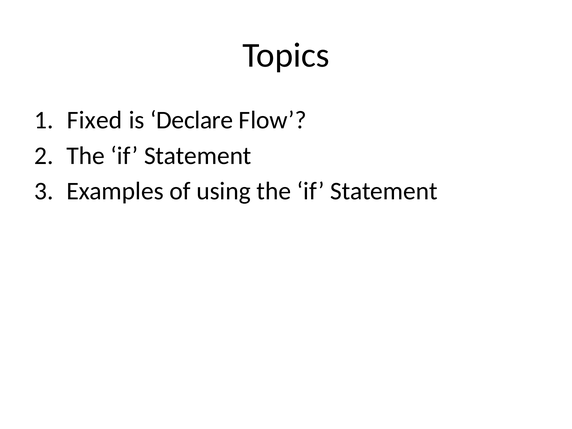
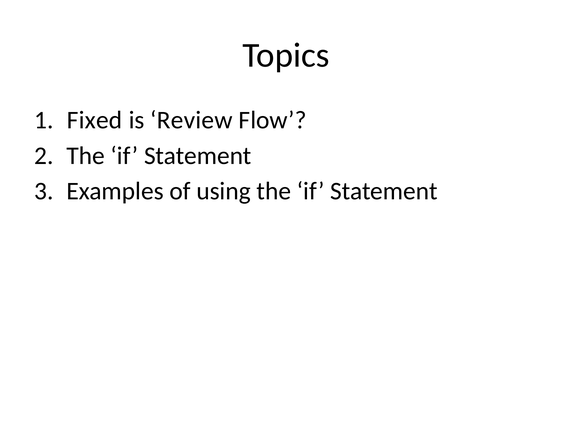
Declare: Declare -> Review
